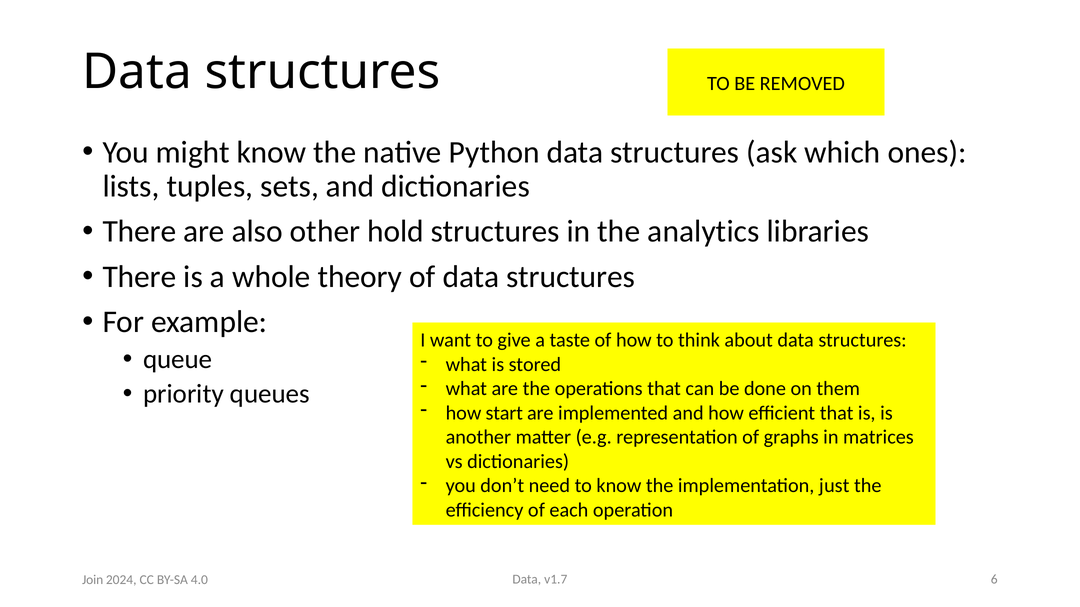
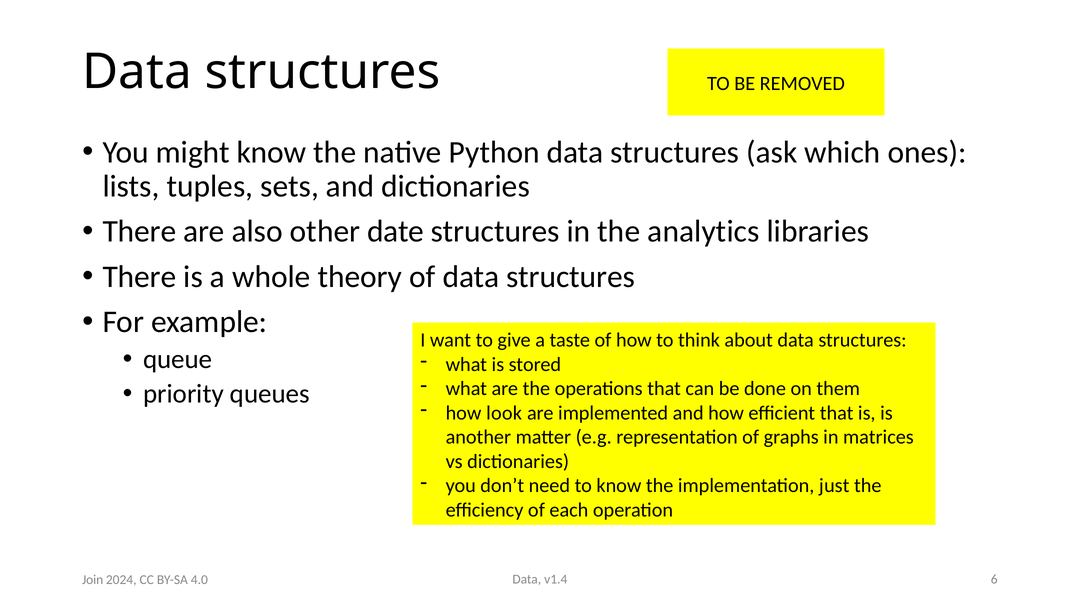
hold: hold -> date
start: start -> look
v1.7: v1.7 -> v1.4
